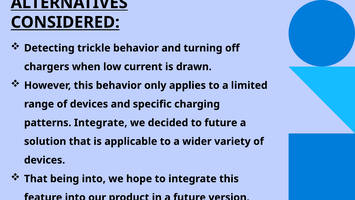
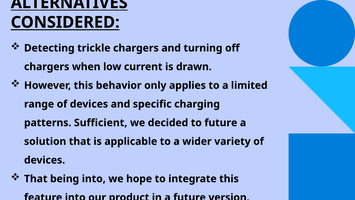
trickle behavior: behavior -> chargers
patterns Integrate: Integrate -> Sufficient
